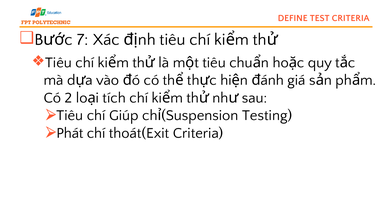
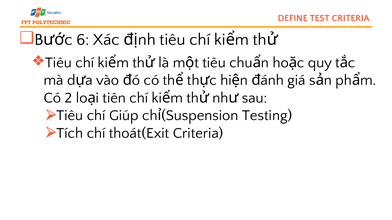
7: 7 -> 6
tích: tích -> tiên
Phát: Phát -> Tích
